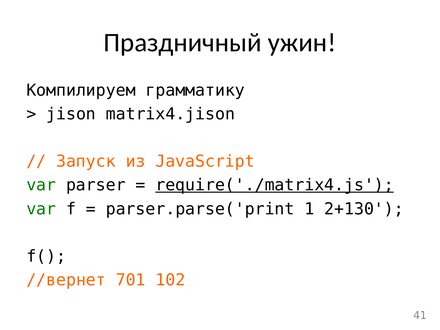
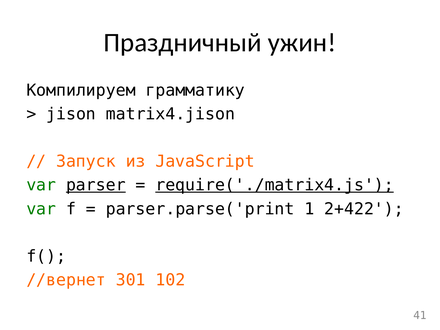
parser underline: none -> present
2+130: 2+130 -> 2+422
701: 701 -> 301
